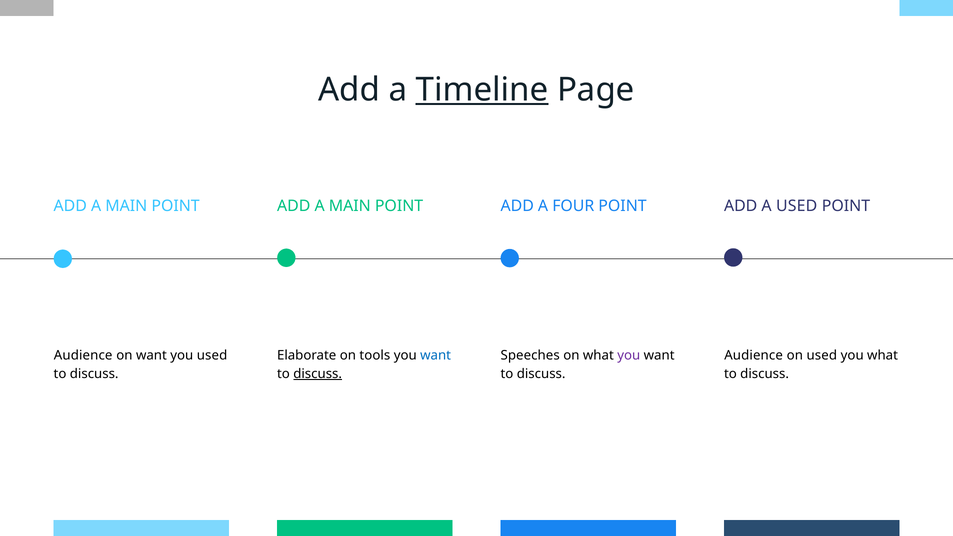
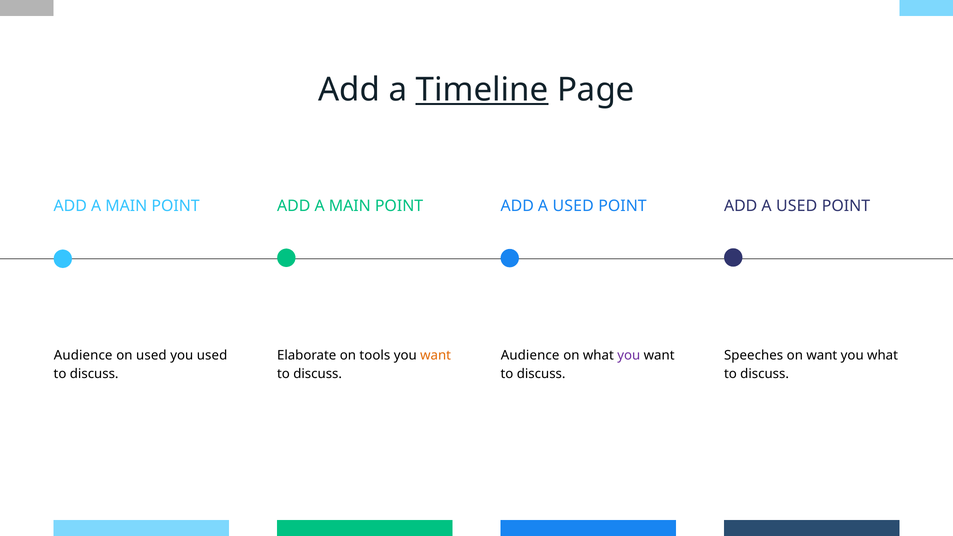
FOUR at (573, 206): FOUR -> USED
on want: want -> used
want at (436, 355) colour: blue -> orange
Speeches at (530, 355): Speeches -> Audience
Audience at (754, 355): Audience -> Speeches
on used: used -> want
discuss at (318, 374) underline: present -> none
